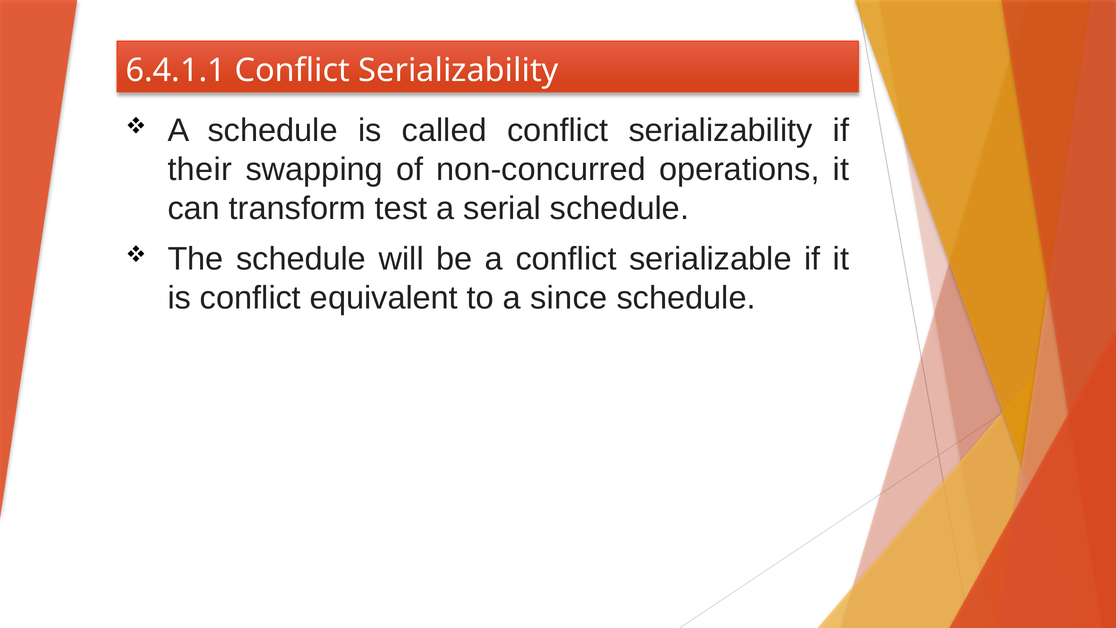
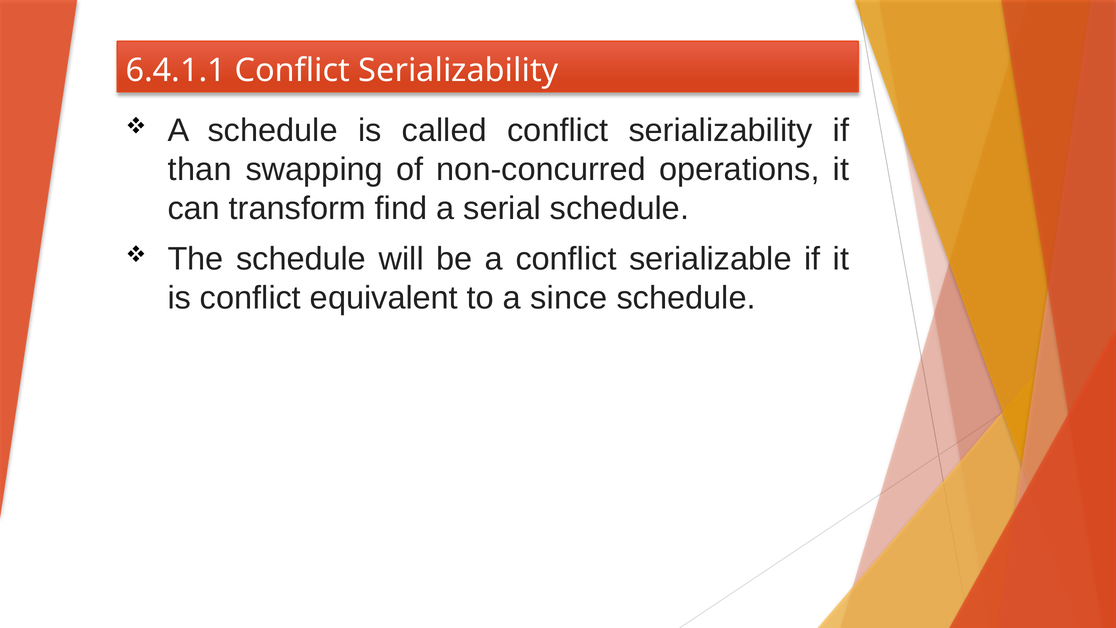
their: their -> than
test: test -> find
